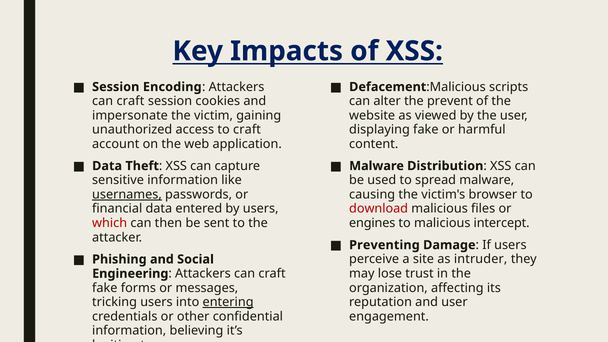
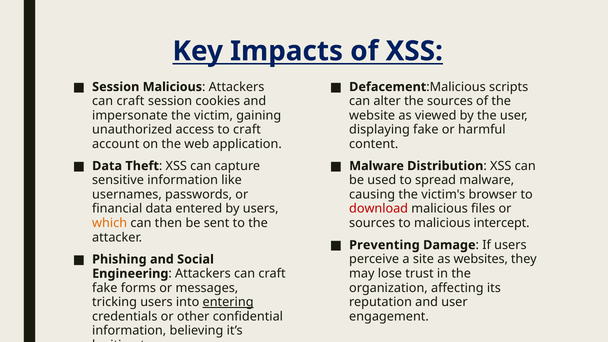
Session Encoding: Encoding -> Malicious
the prevent: prevent -> sources
usernames underline: present -> none
which colour: red -> orange
engines at (372, 223): engines -> sources
intruder: intruder -> websites
